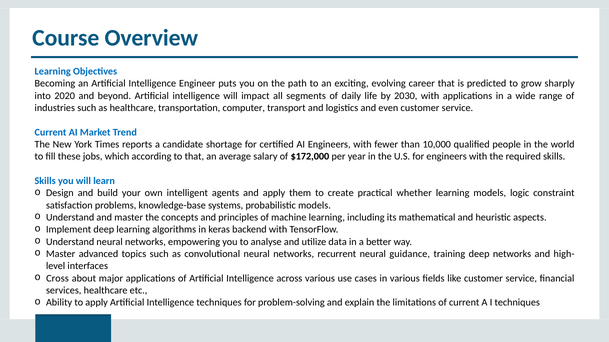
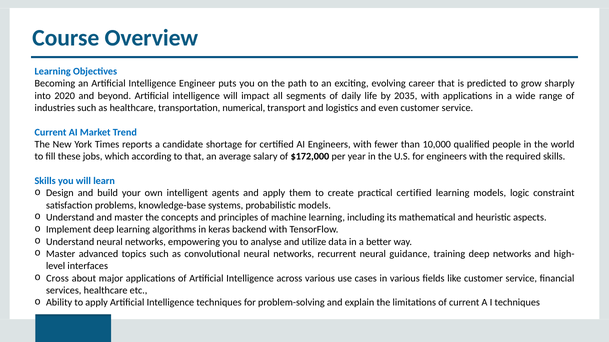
2030: 2030 -> 2035
computer: computer -> numerical
practical whether: whether -> certified
